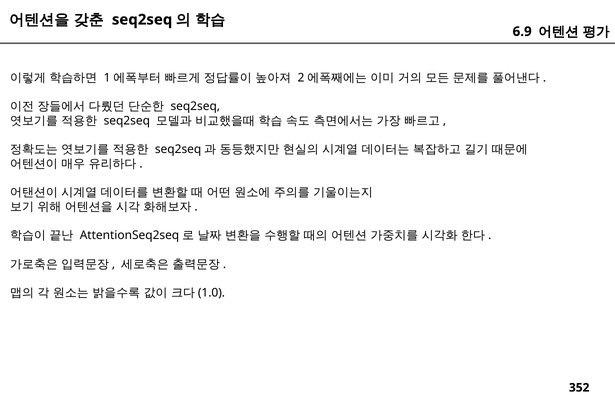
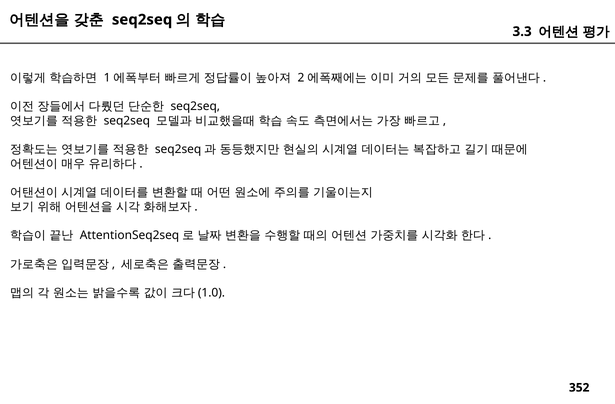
6.9: 6.9 -> 3.3
